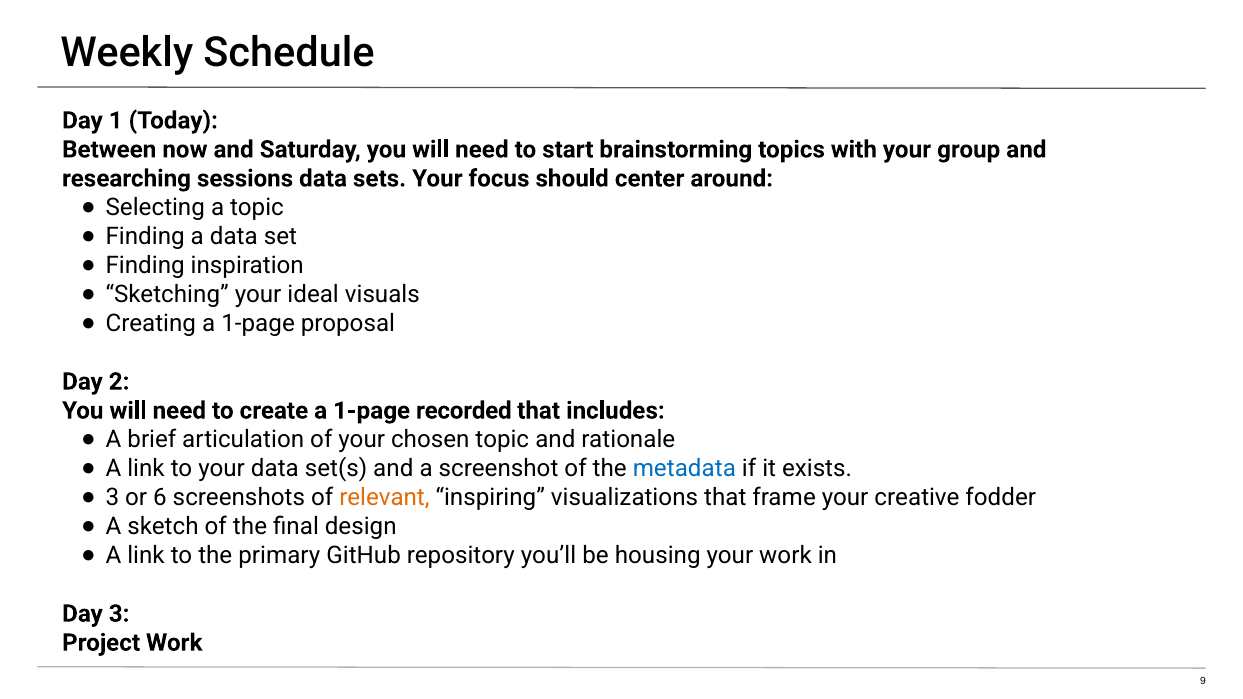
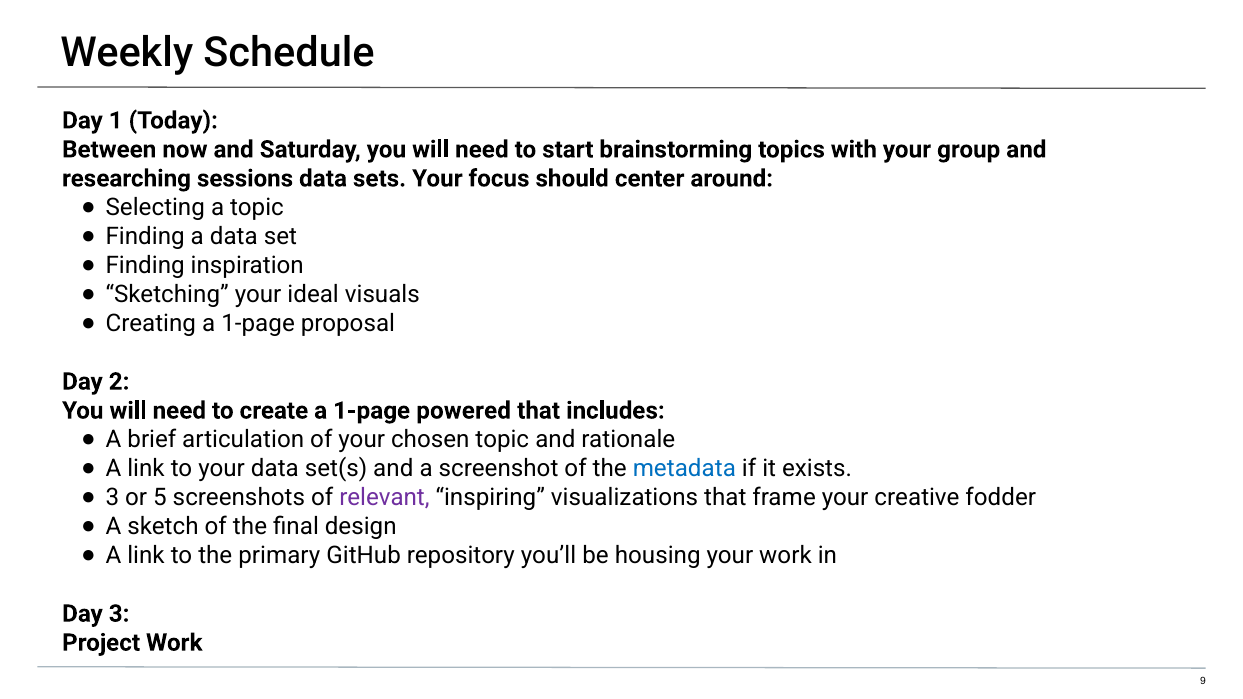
recorded: recorded -> powered
6: 6 -> 5
relevant colour: orange -> purple
